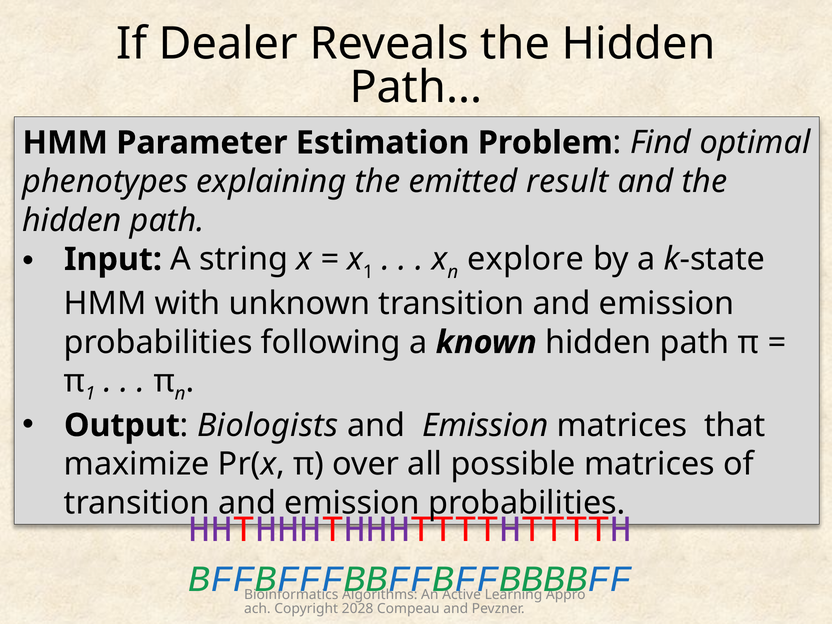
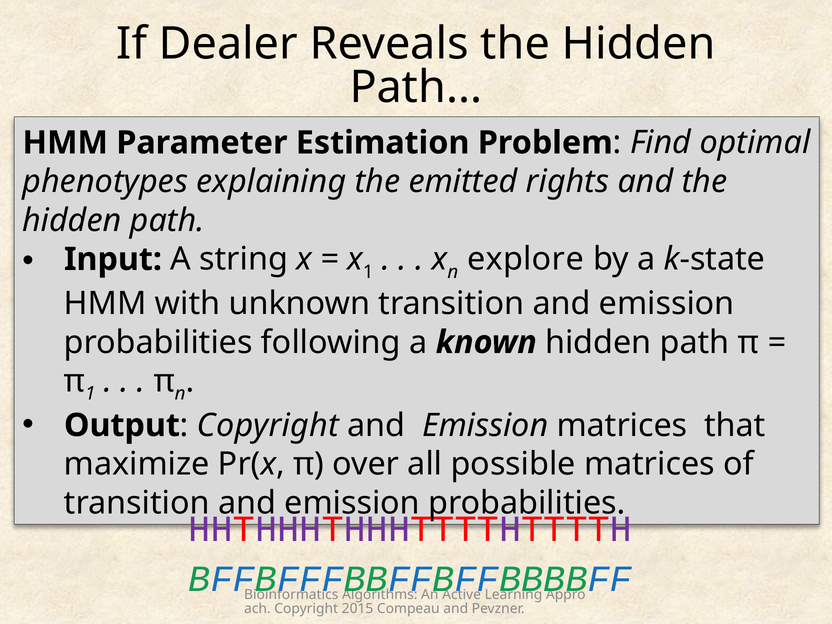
result: result -> rights
Biologists at (268, 425): Biologists -> Copyright
2028: 2028 -> 2015
